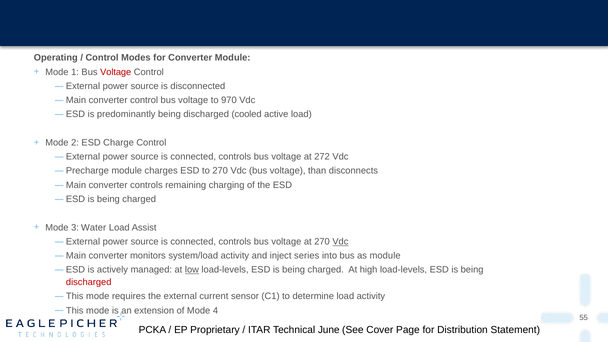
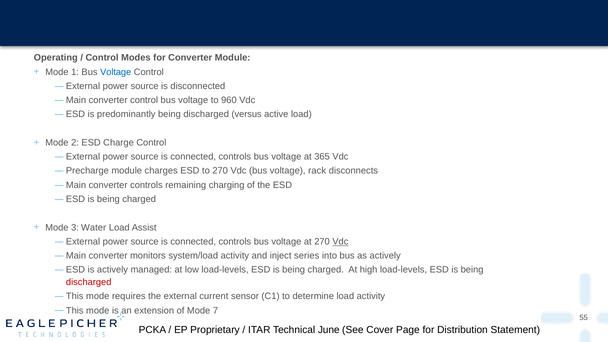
Voltage at (116, 72) colour: red -> blue
970: 970 -> 960
cooled: cooled -> versus
272: 272 -> 365
than: than -> rack
as module: module -> actively
low underline: present -> none
4: 4 -> 7
